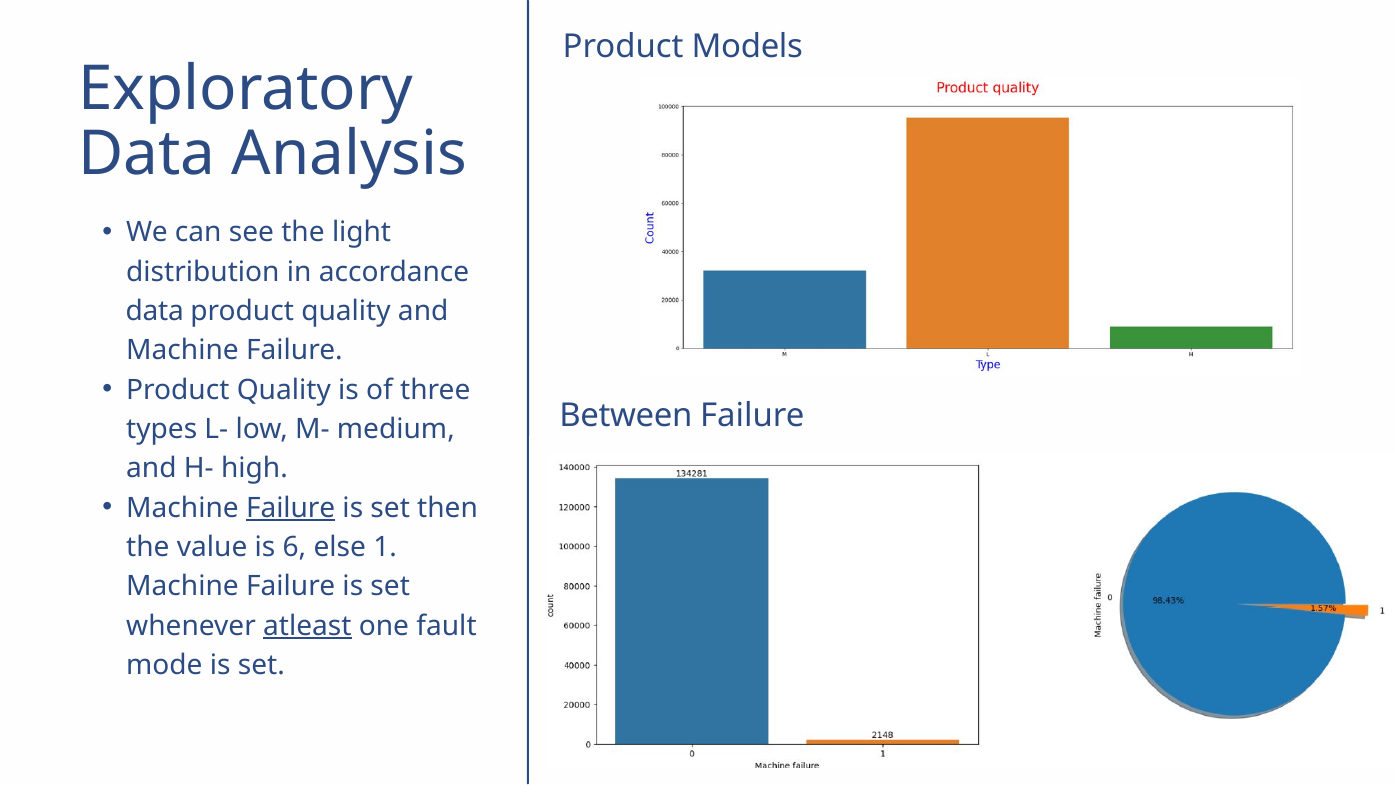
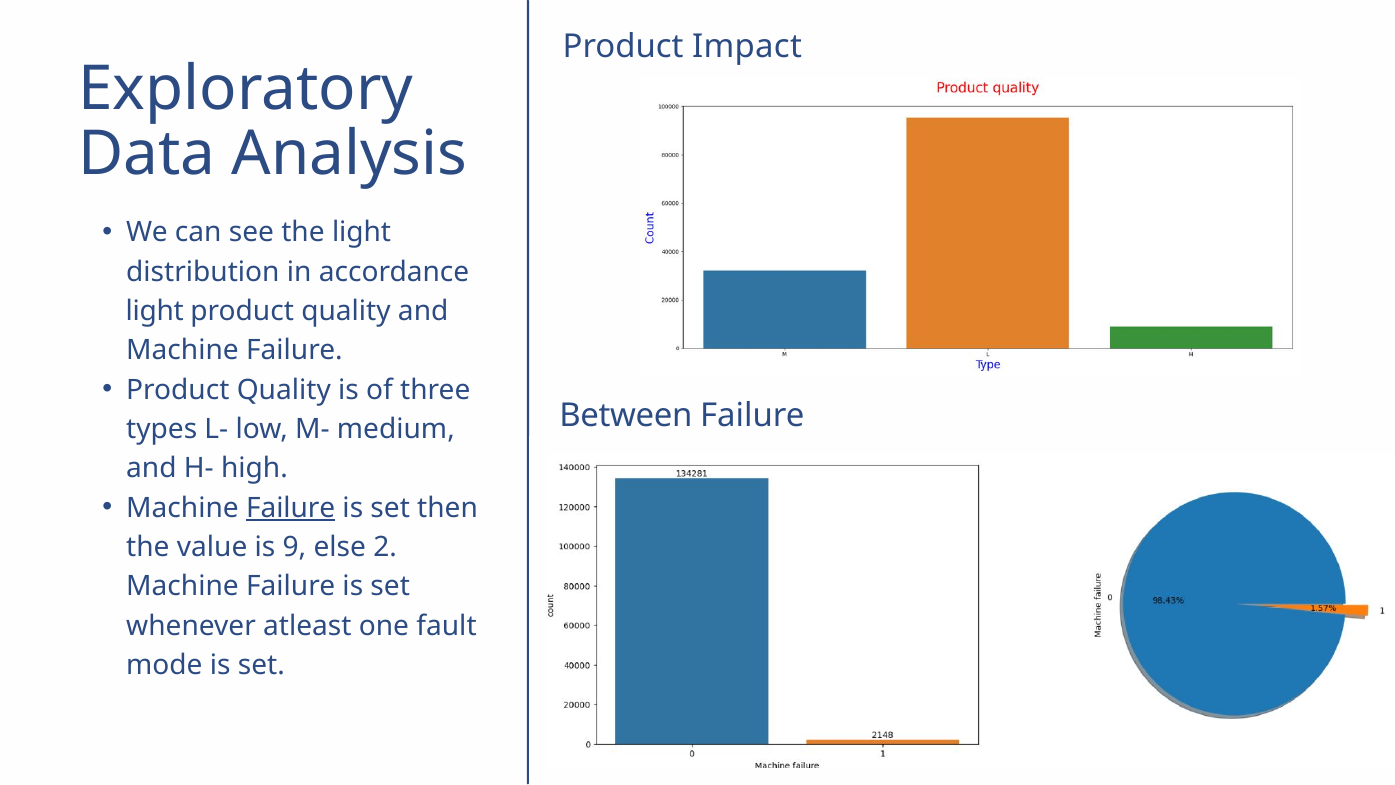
Models: Models -> Impact
data at (155, 311): data -> light
6: 6 -> 9
1: 1 -> 2
atleast underline: present -> none
